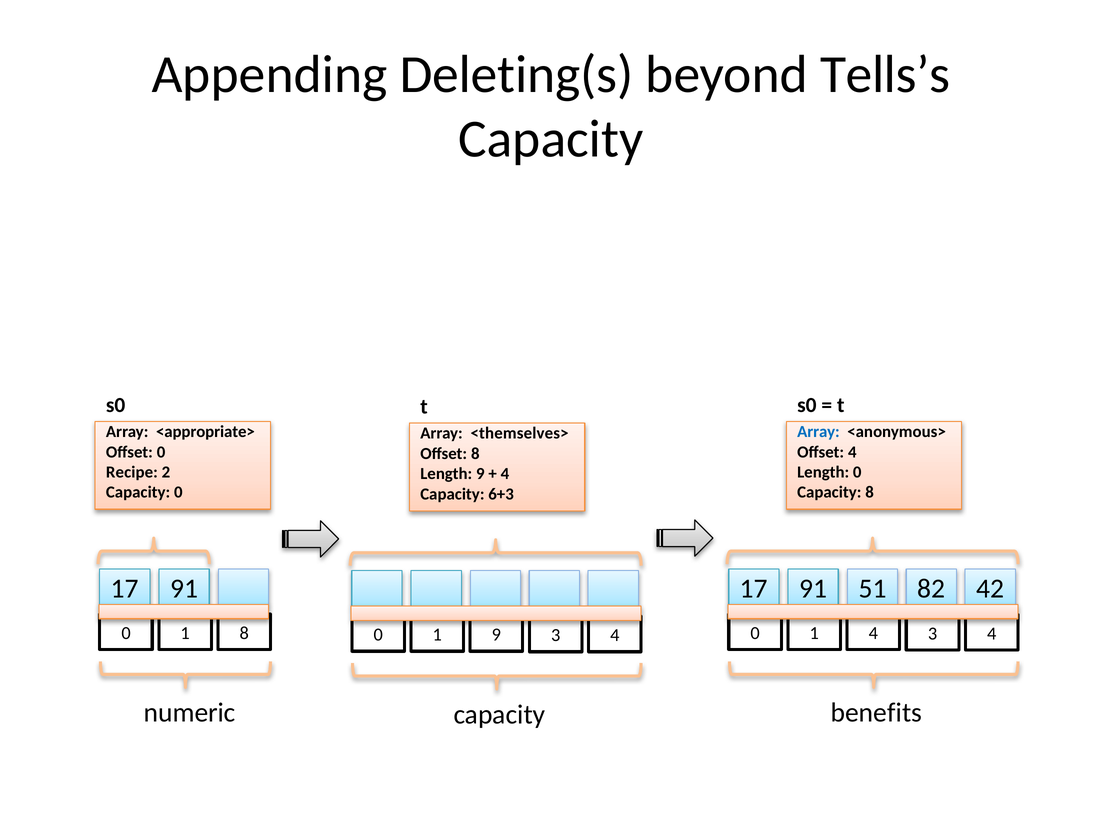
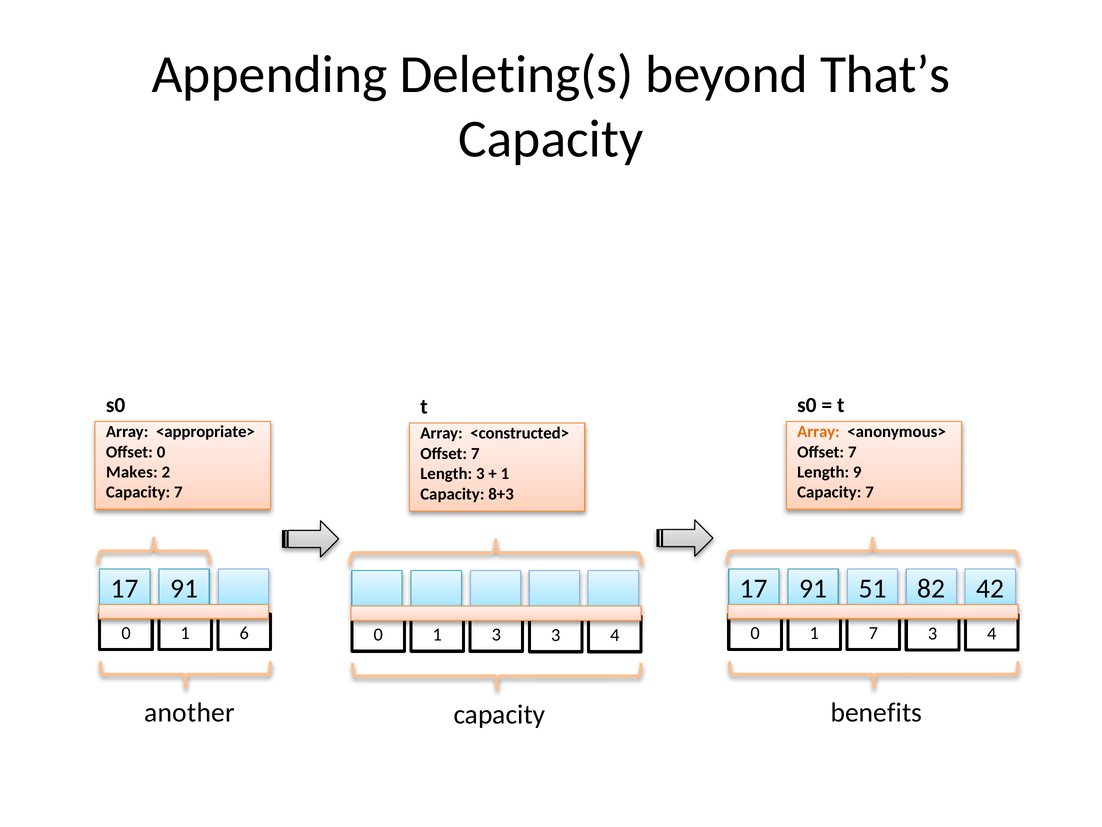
Tells’s: Tells’s -> That’s
Array at (818, 431) colour: blue -> orange
<themselves>: <themselves> -> <constructed>
4 at (852, 452): 4 -> 7
8 at (475, 453): 8 -> 7
Recipe: Recipe -> Makes
Length 0: 0 -> 9
Length 9: 9 -> 3
4 at (505, 474): 4 -> 1
0 at (178, 492): 0 -> 7
8 at (870, 492): 8 -> 7
6+3: 6+3 -> 8+3
1 8: 8 -> 6
1 4: 4 -> 7
1 9: 9 -> 3
numeric: numeric -> another
